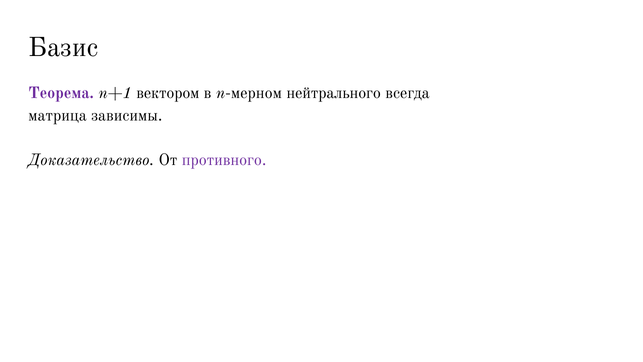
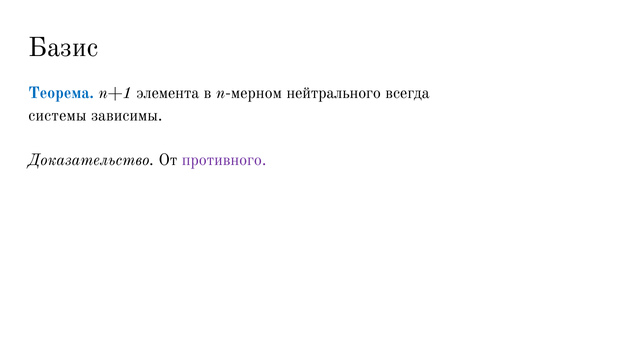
Теорема colour: purple -> blue
вектором: вектором -> элемента
матрица: матрица -> системы
